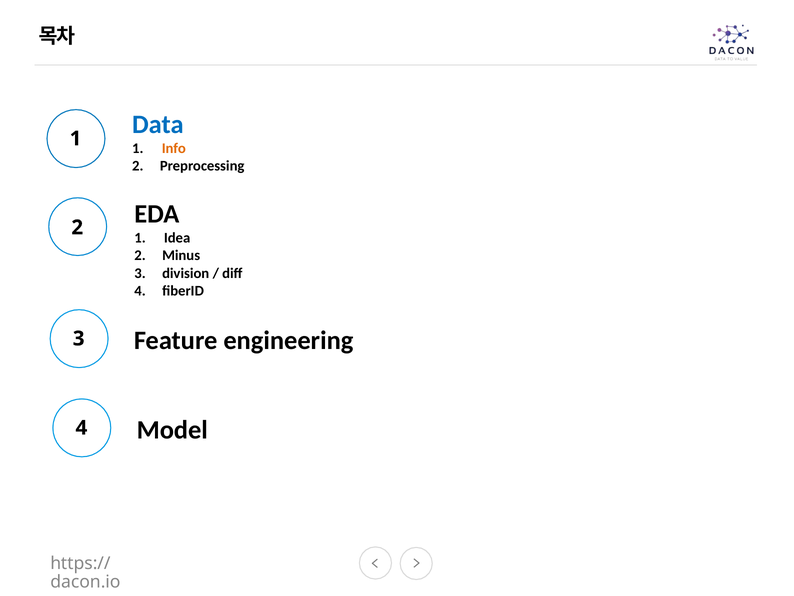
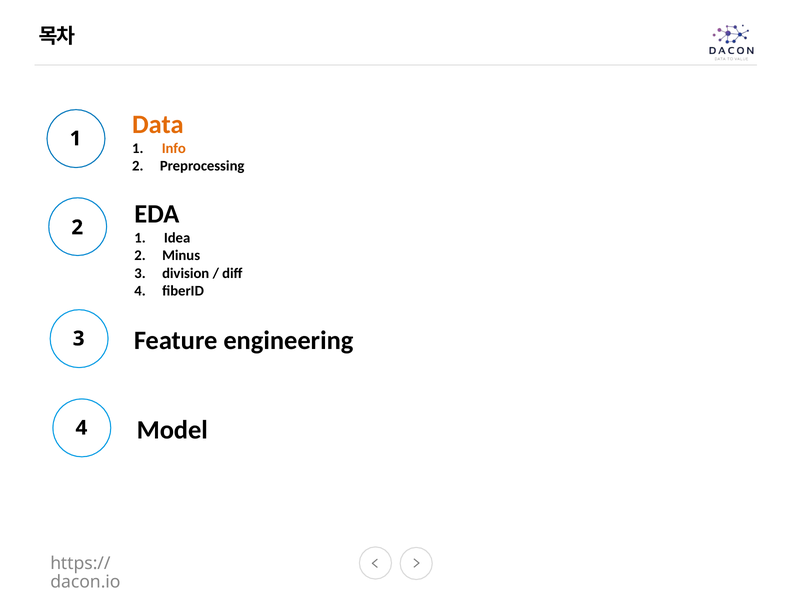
Data colour: blue -> orange
